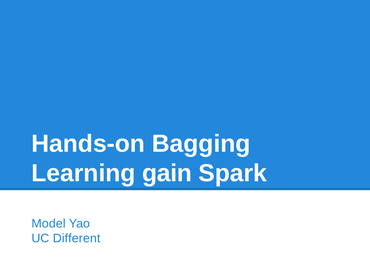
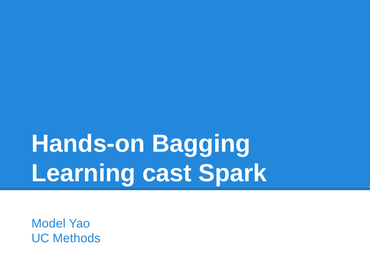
gain: gain -> cast
Different: Different -> Methods
